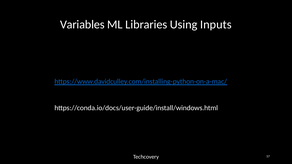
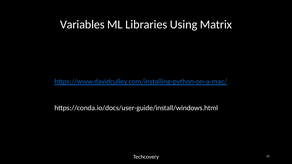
Inputs: Inputs -> Matrix
